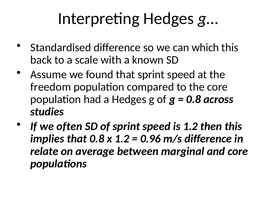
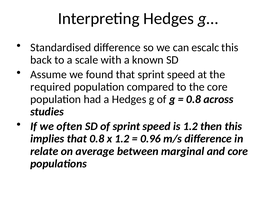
which: which -> escalc
freedom: freedom -> required
